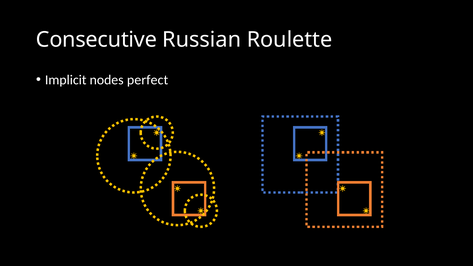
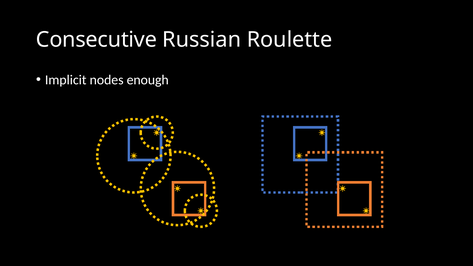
perfect: perfect -> enough
